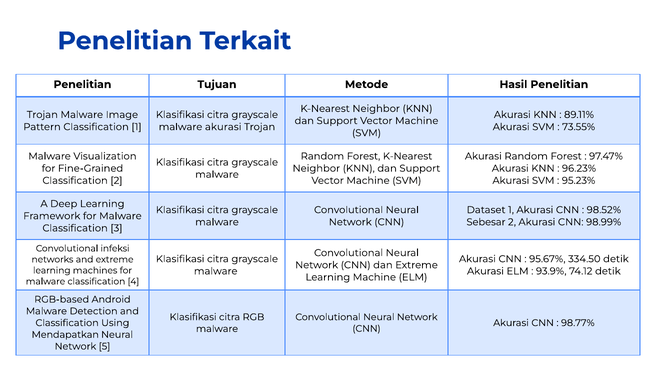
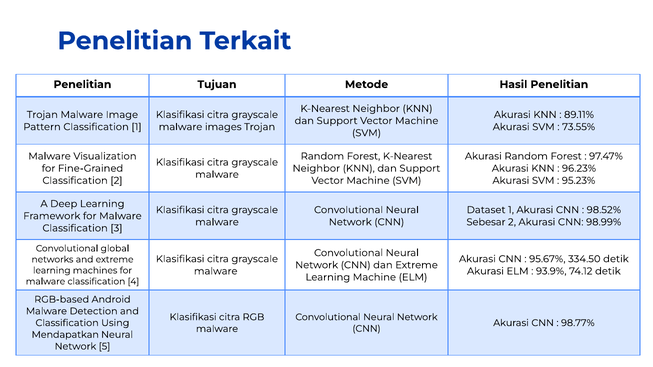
malware akurasi: akurasi -> images
infeksi: infeksi -> global
